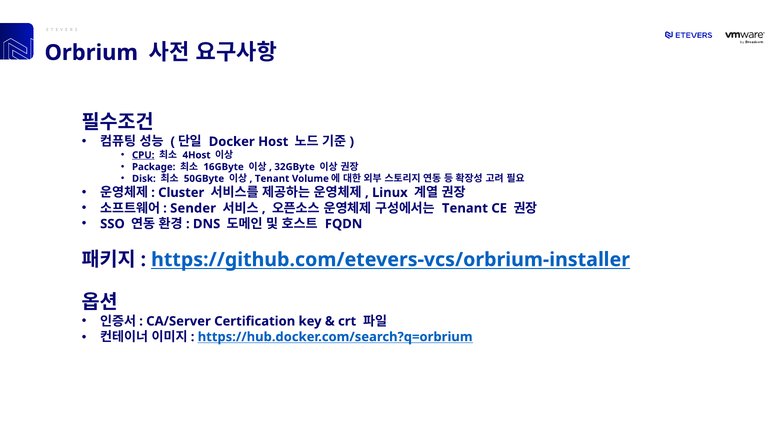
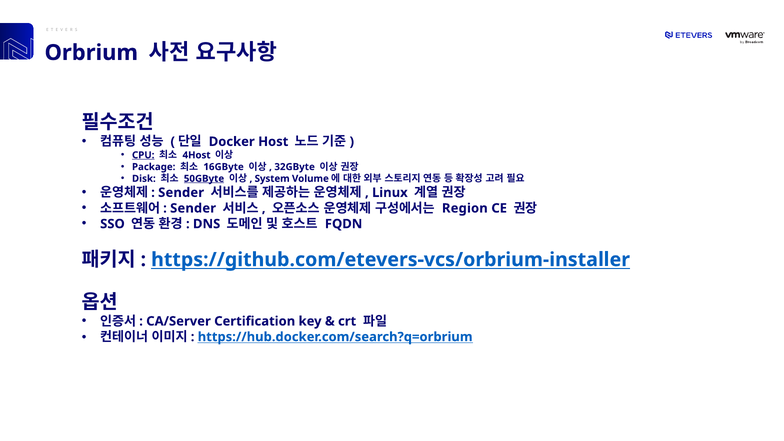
50GByte underline: none -> present
Tenant at (272, 179): Tenant -> System
Cluster at (181, 193): Cluster -> Sender
Tenant at (465, 208): Tenant -> Region
